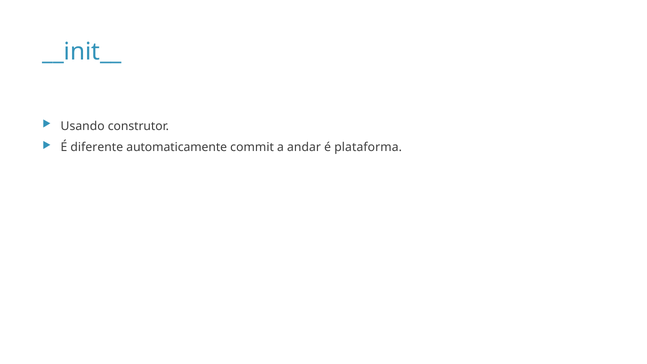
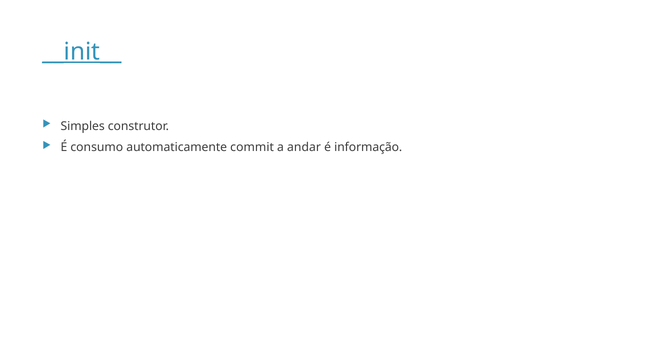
__init__ underline: none -> present
Usando: Usando -> Simples
diferente: diferente -> consumo
plataforma: plataforma -> informação
